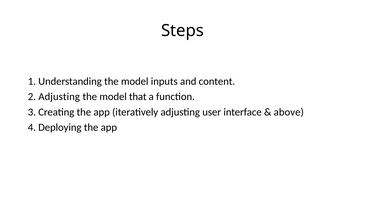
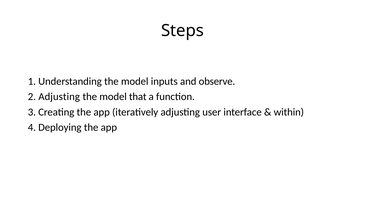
content: content -> observe
above: above -> within
